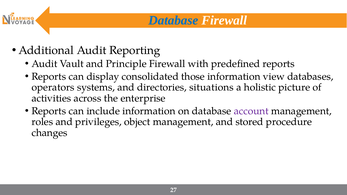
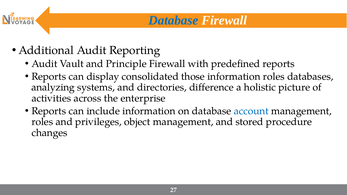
information view: view -> roles
operators: operators -> analyzing
situations: situations -> difference
account colour: purple -> blue
